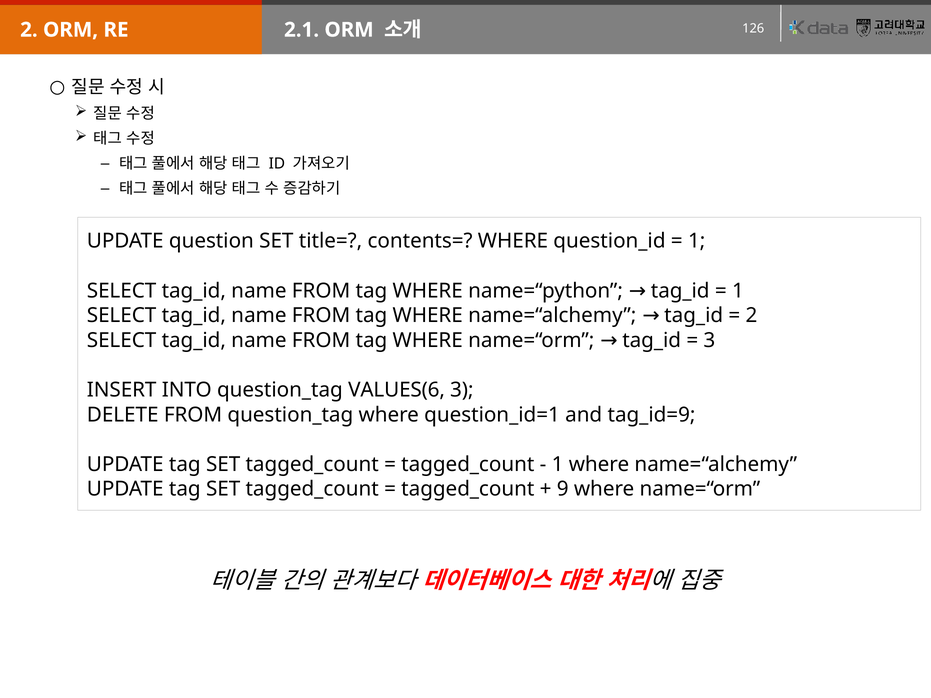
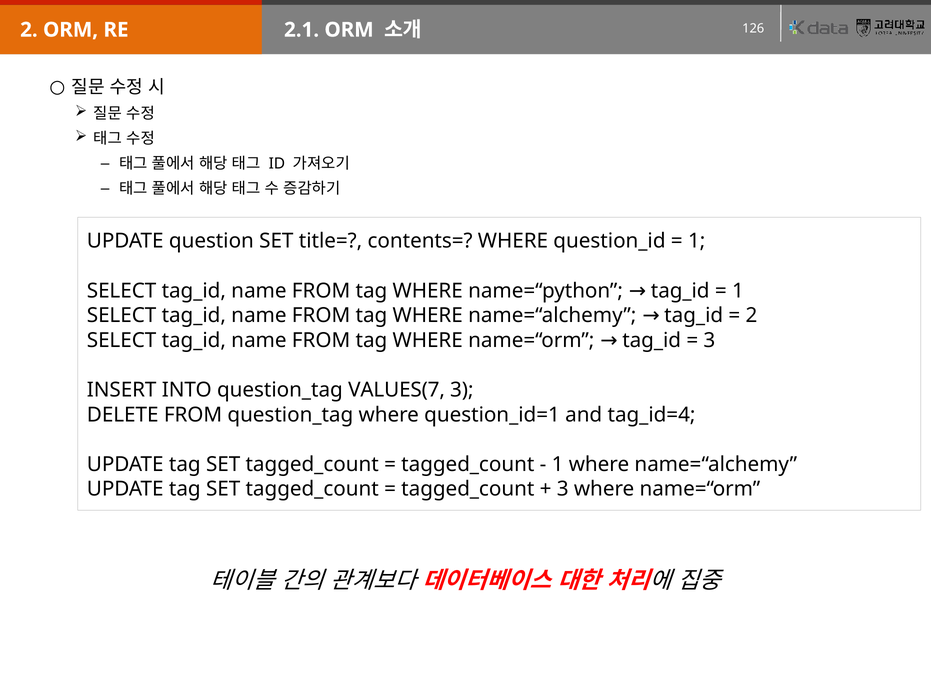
VALUES(6: VALUES(6 -> VALUES(7
tag_id=9: tag_id=9 -> tag_id=4
9 at (563, 489): 9 -> 3
